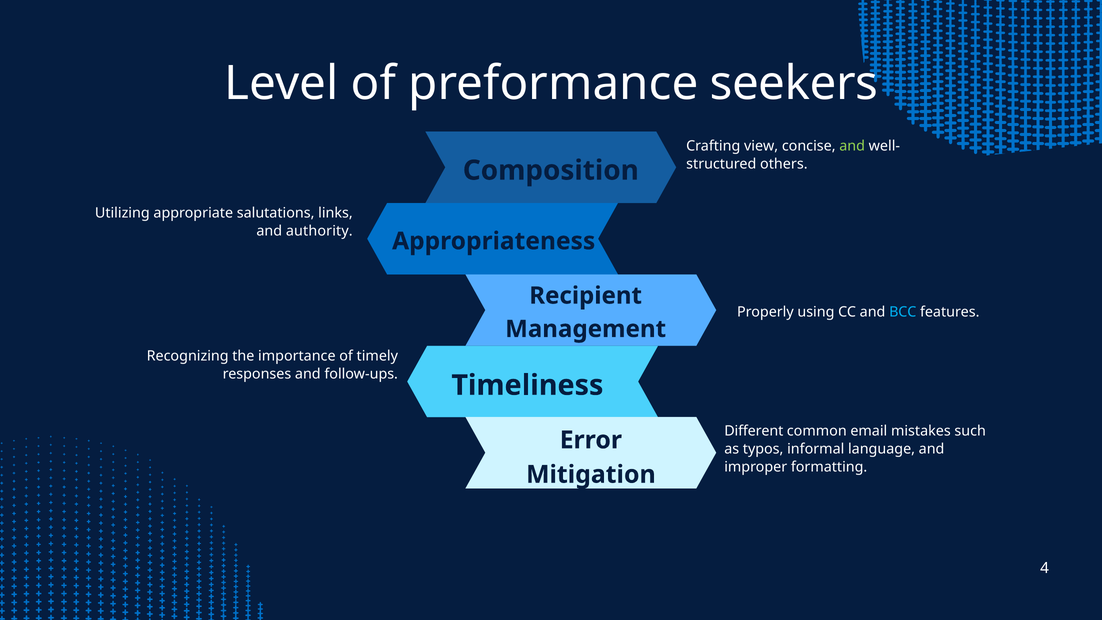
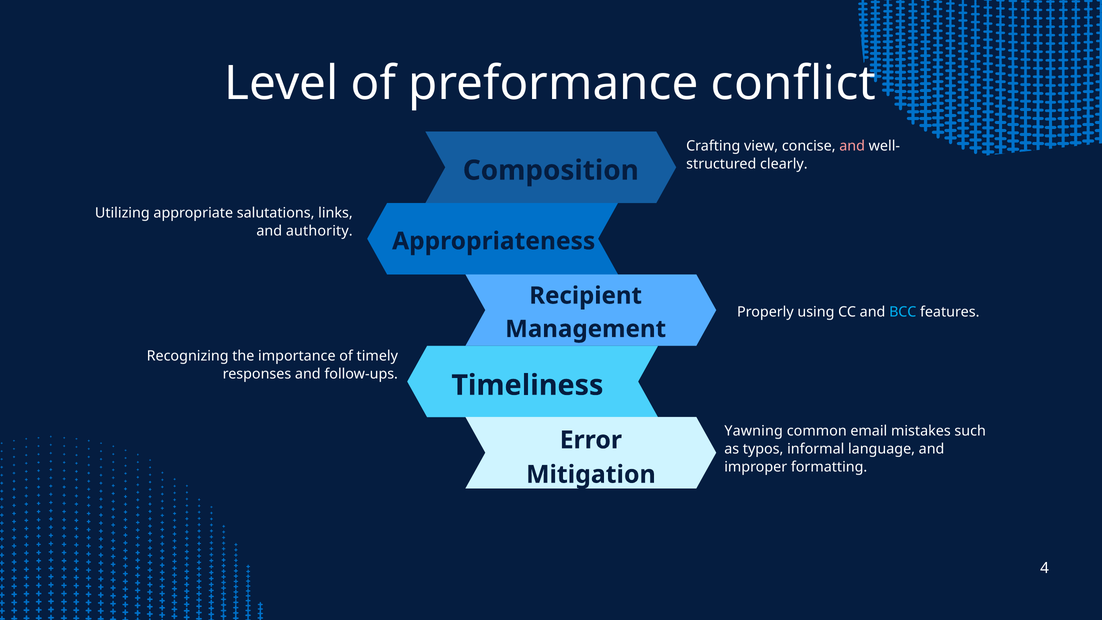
seekers: seekers -> conflict
and at (852, 146) colour: light green -> pink
others: others -> clearly
Different: Different -> Yawning
